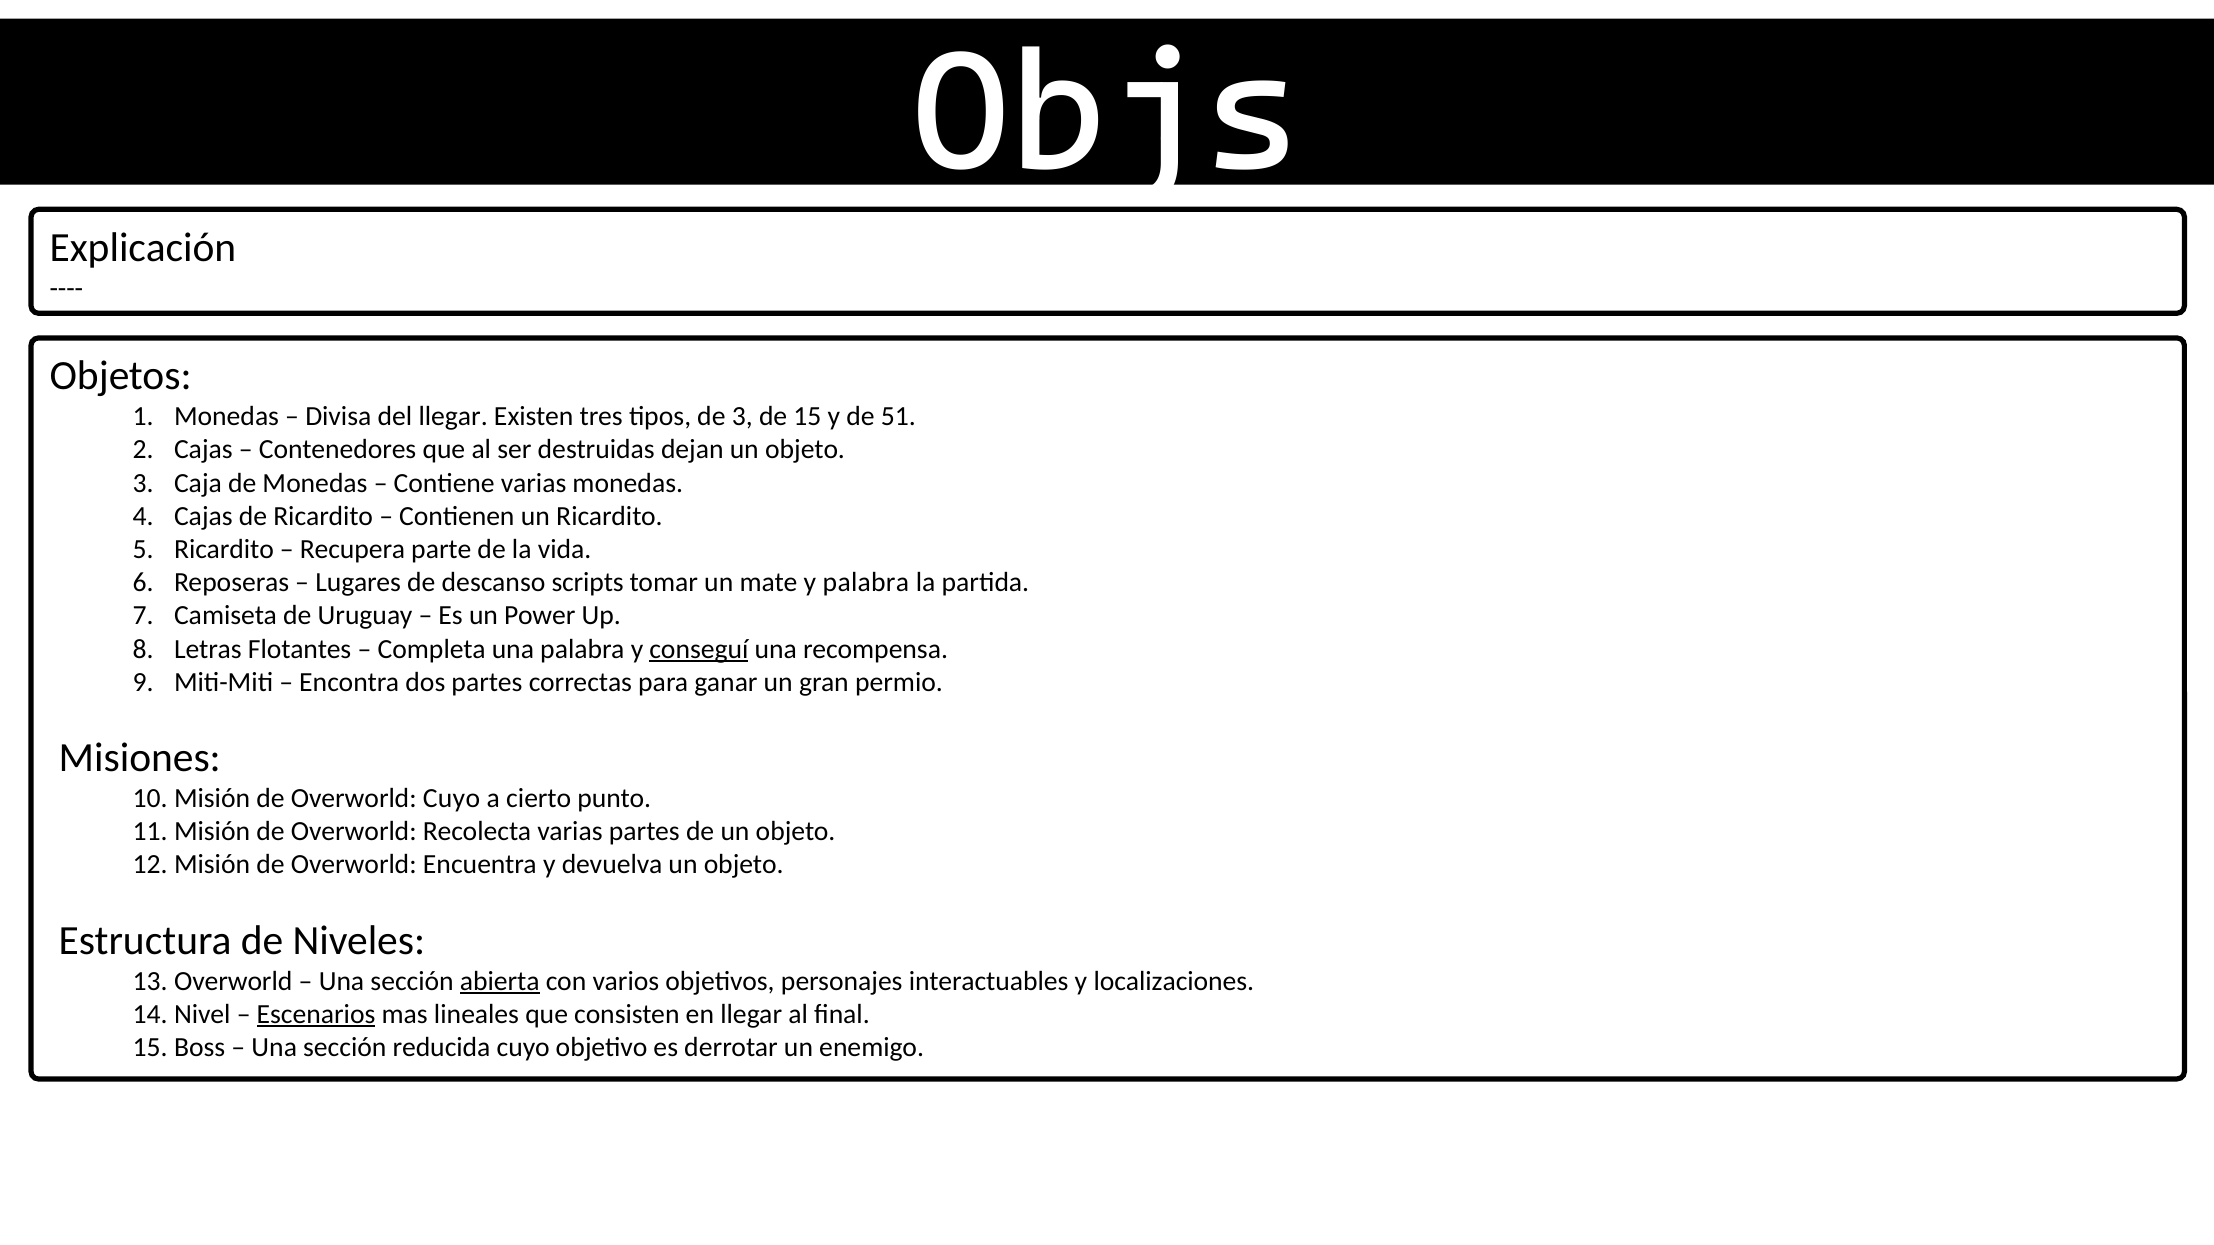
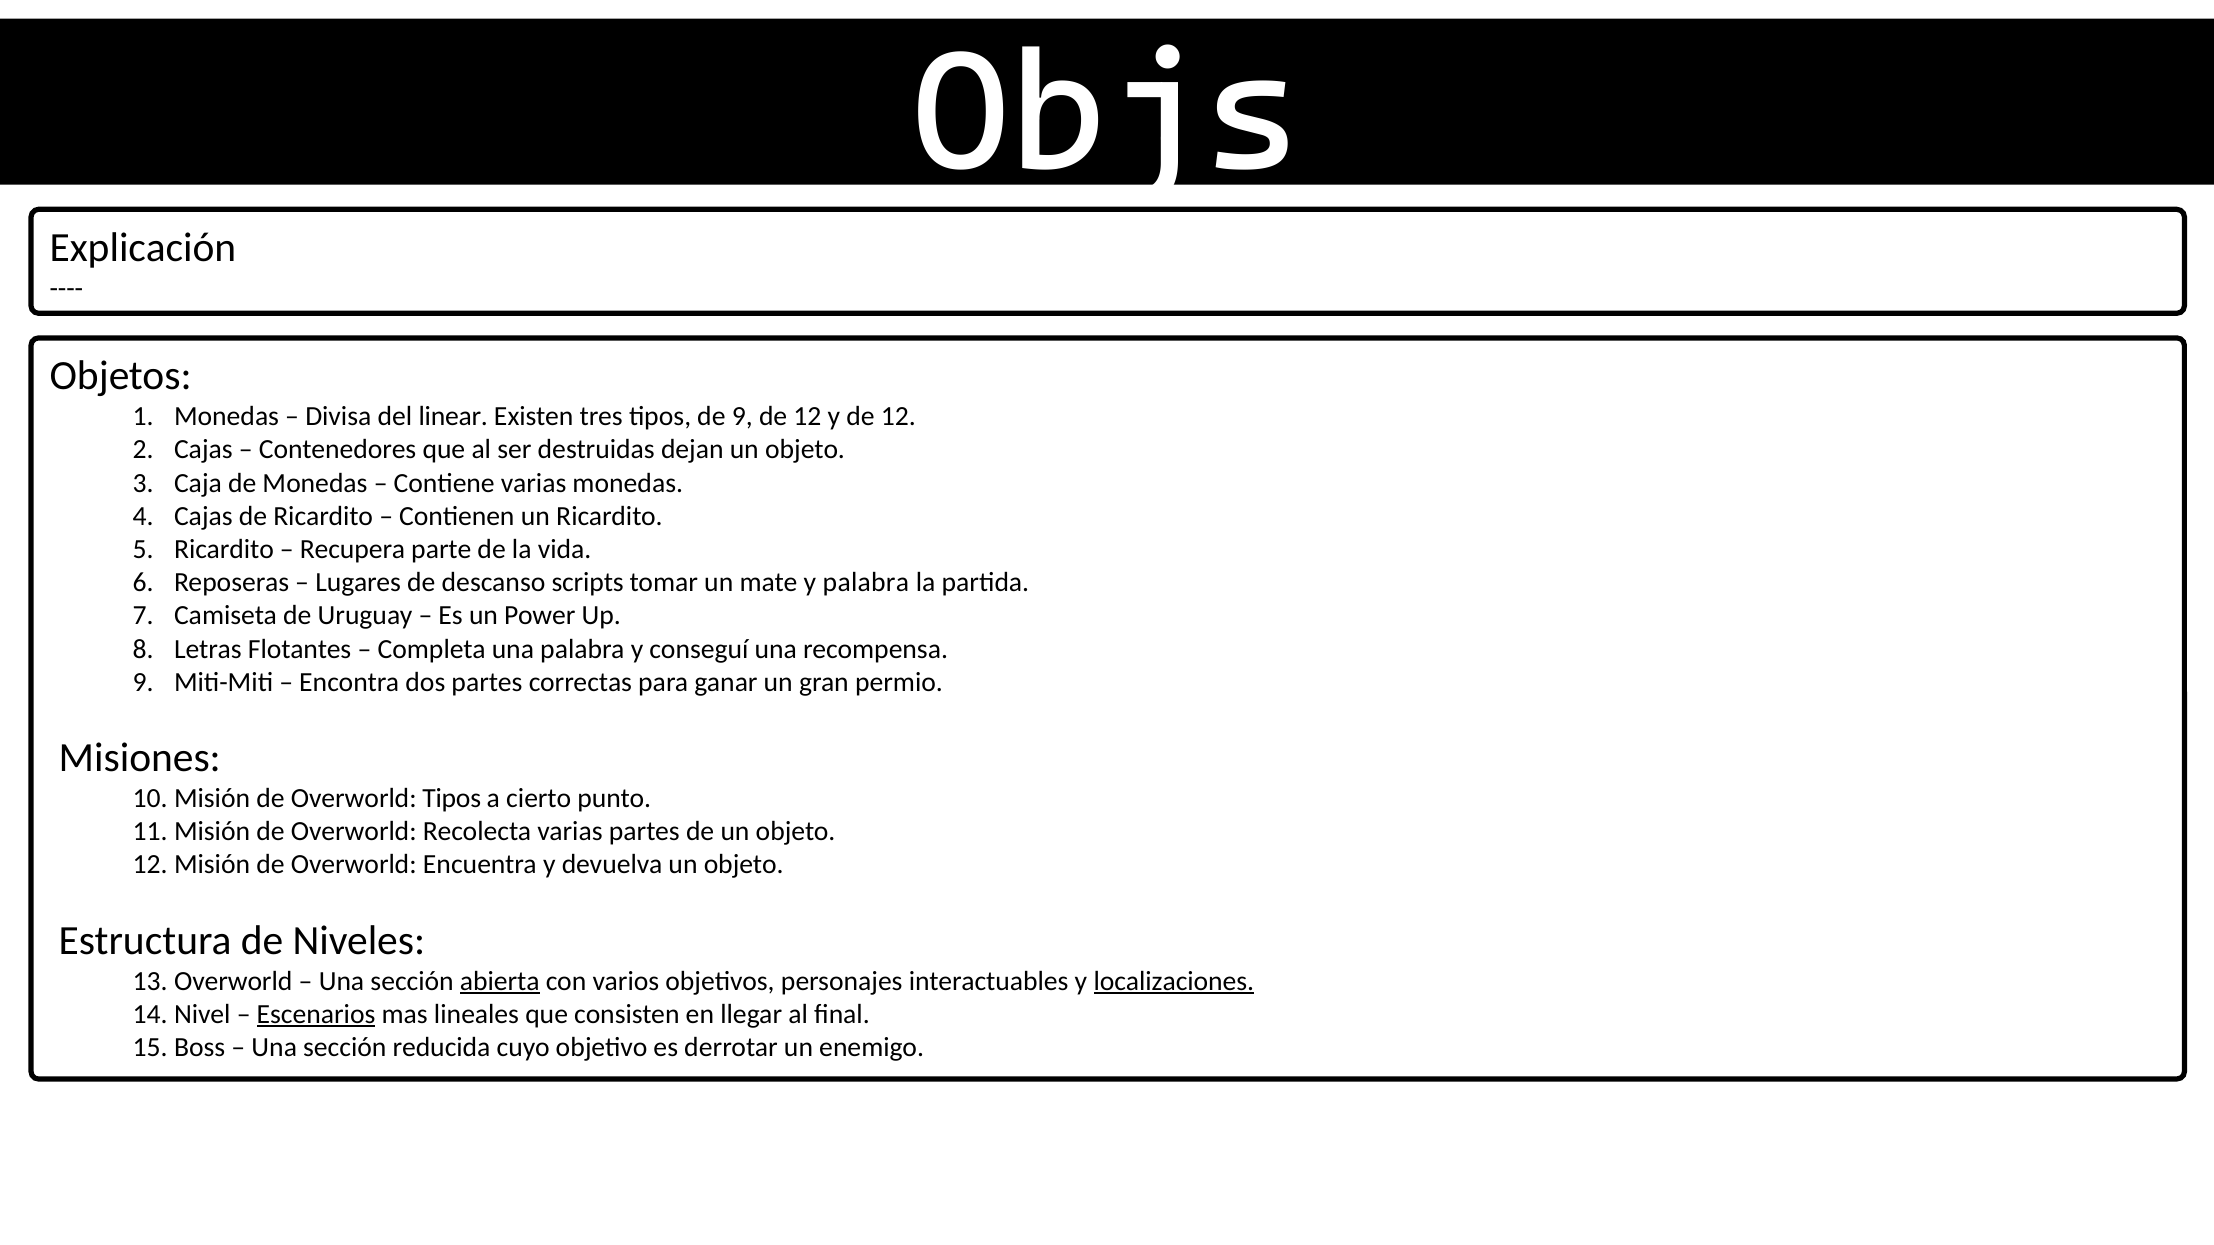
del llegar: llegar -> linear
de 3: 3 -> 9
15 at (807, 417): 15 -> 12
y de 51: 51 -> 12
conseguí underline: present -> none
Overworld Cuyo: Cuyo -> Tipos
localizaciones underline: none -> present
